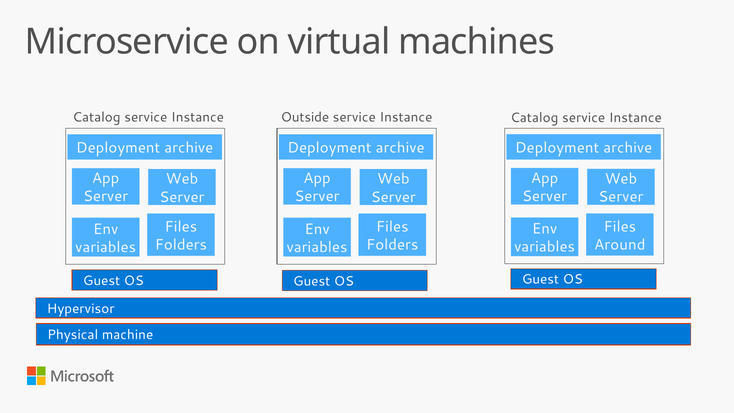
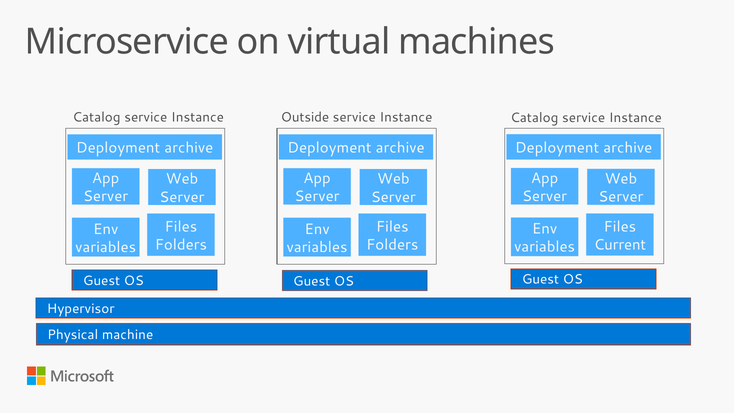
Around: Around -> Current
